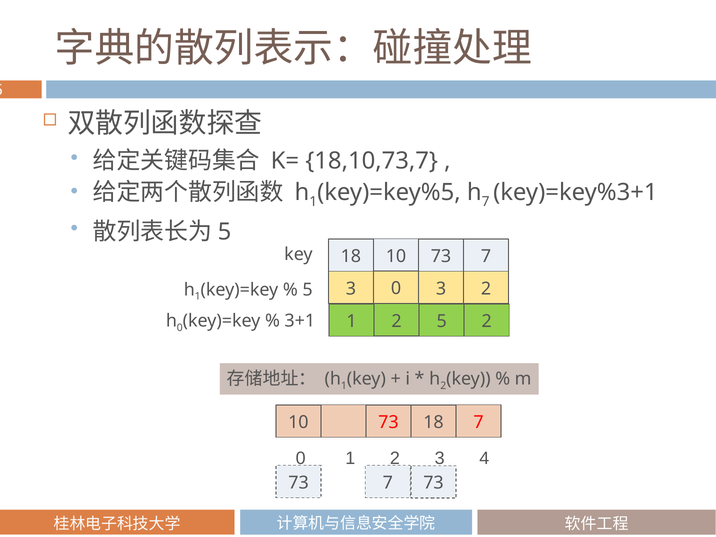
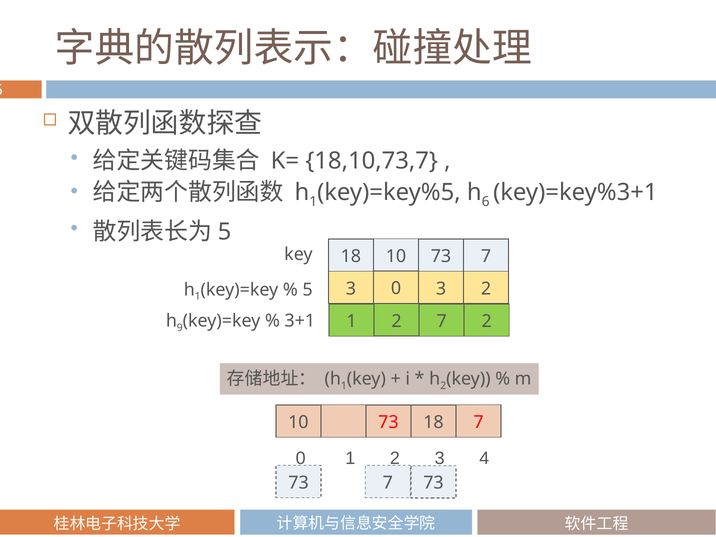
7 at (486, 202): 7 -> 6
0 at (180, 328): 0 -> 9
2 5: 5 -> 7
